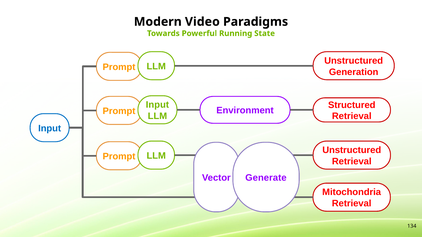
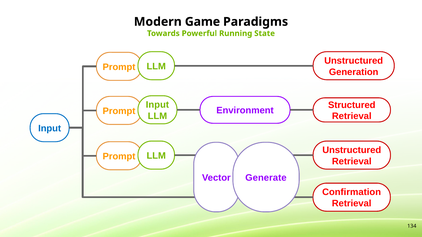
Video: Video -> Game
Mitochondria: Mitochondria -> Confirmation
